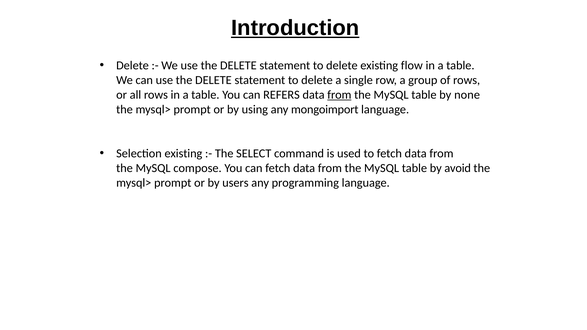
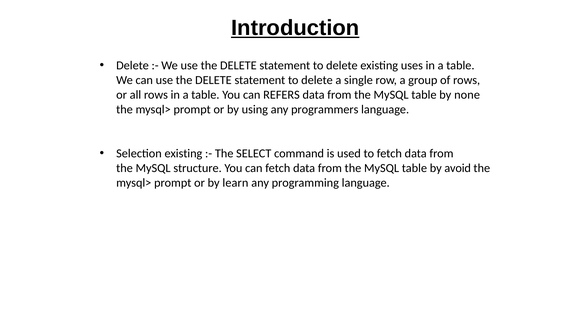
flow: flow -> uses
from at (339, 95) underline: present -> none
mongoimport: mongoimport -> programmers
compose: compose -> structure
users: users -> learn
